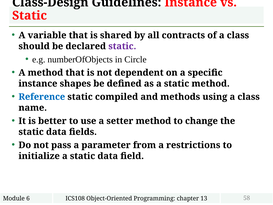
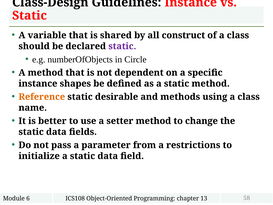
contracts: contracts -> construct
Reference colour: blue -> orange
compiled: compiled -> desirable
